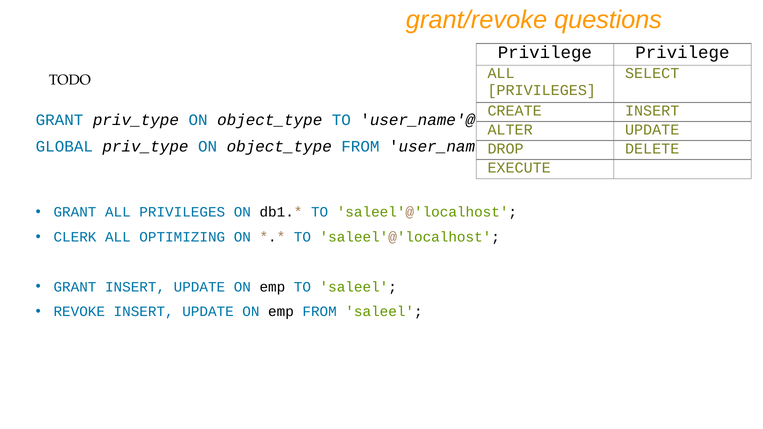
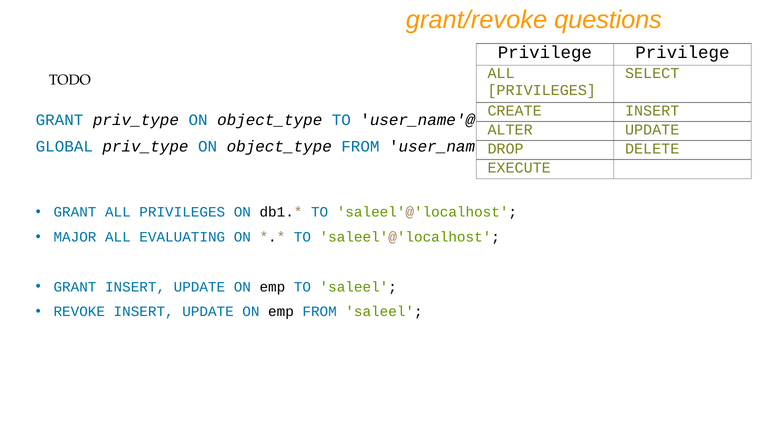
CLERK: CLERK -> MAJOR
OPTIMIZING: OPTIMIZING -> EVALUATING
